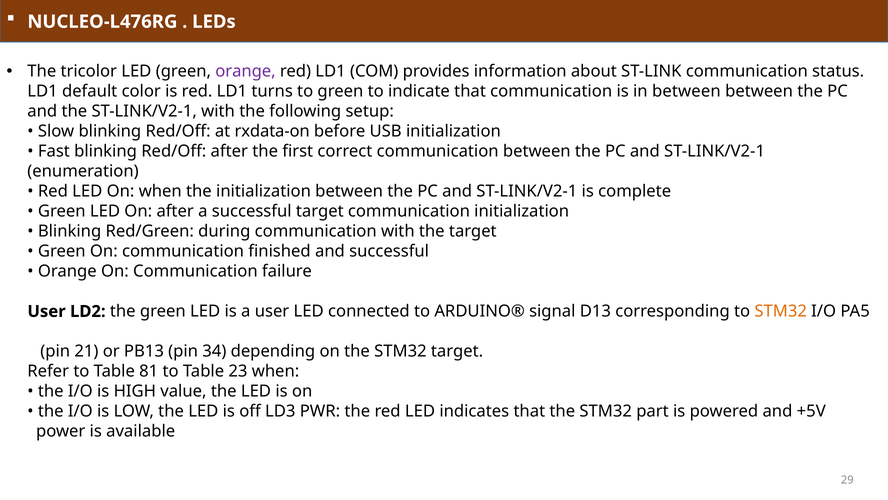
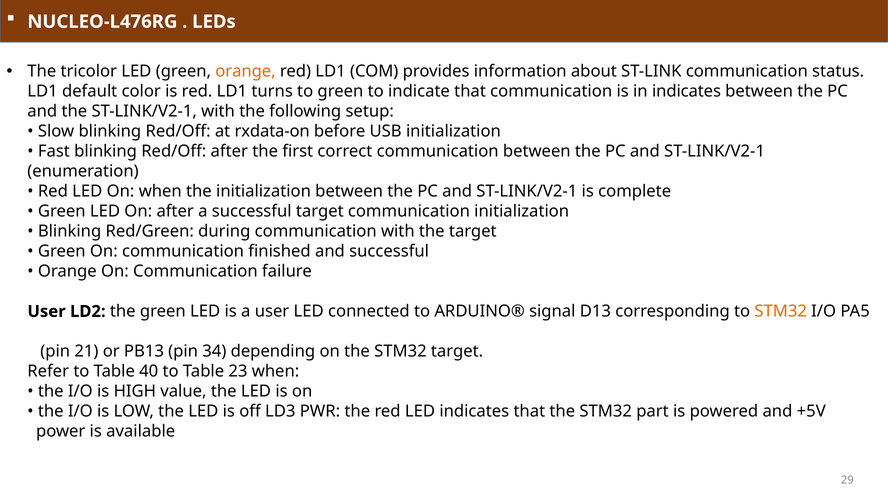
orange at (245, 71) colour: purple -> orange
in between: between -> indicates
81: 81 -> 40
